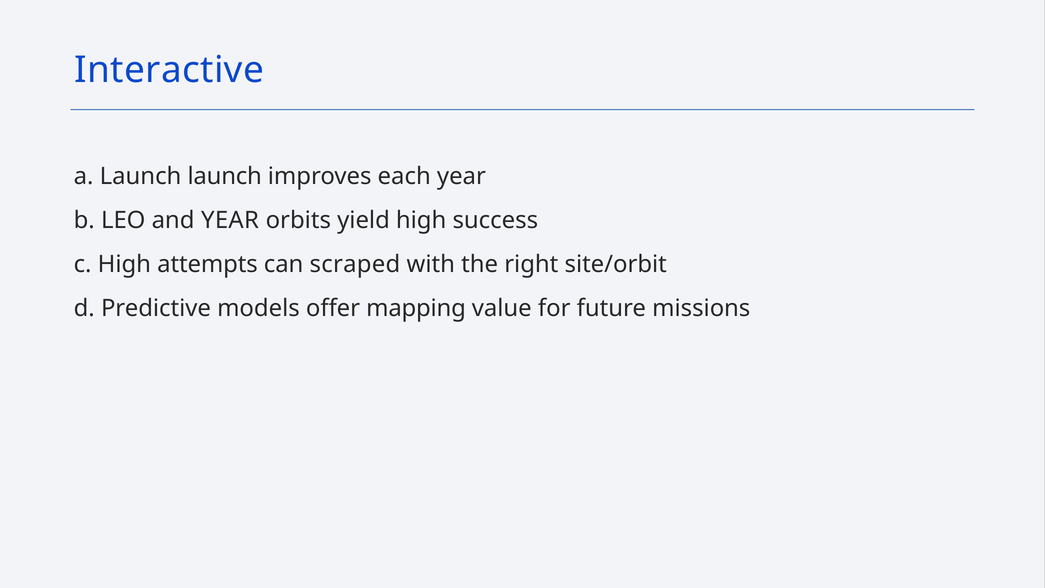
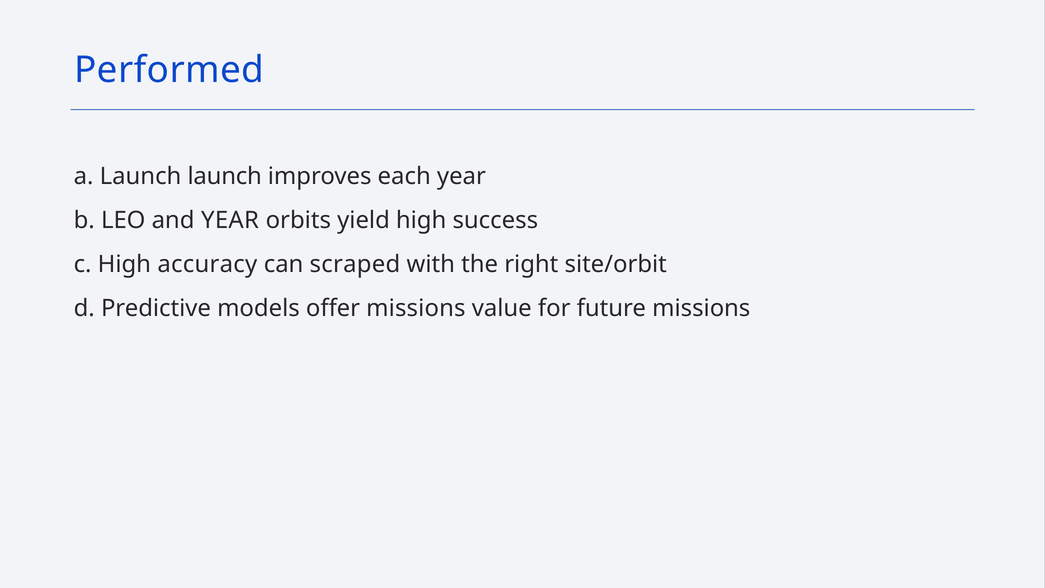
Interactive: Interactive -> Performed
attempts: attempts -> accuracy
offer mapping: mapping -> missions
